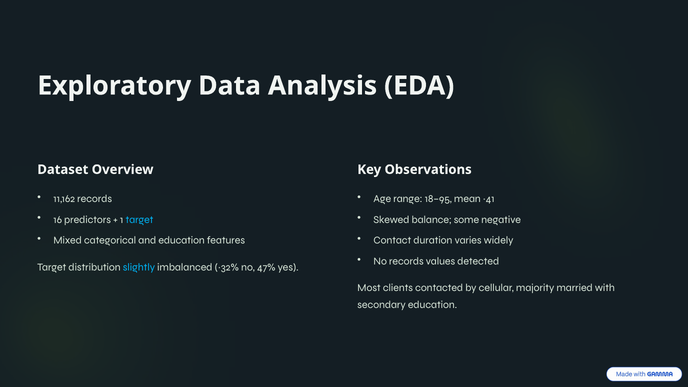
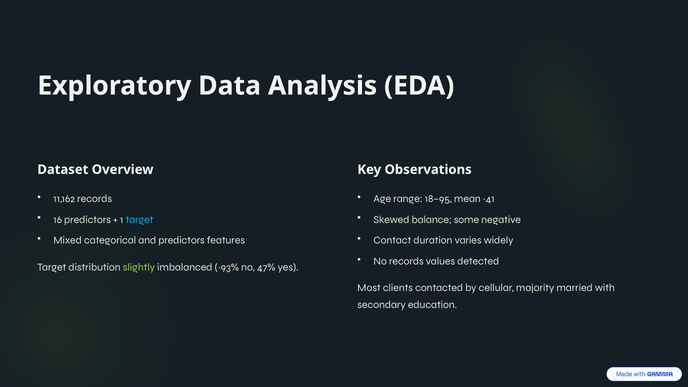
and education: education -> predictors
slightly colour: light blue -> light green
~32%: ~32% -> ~93%
